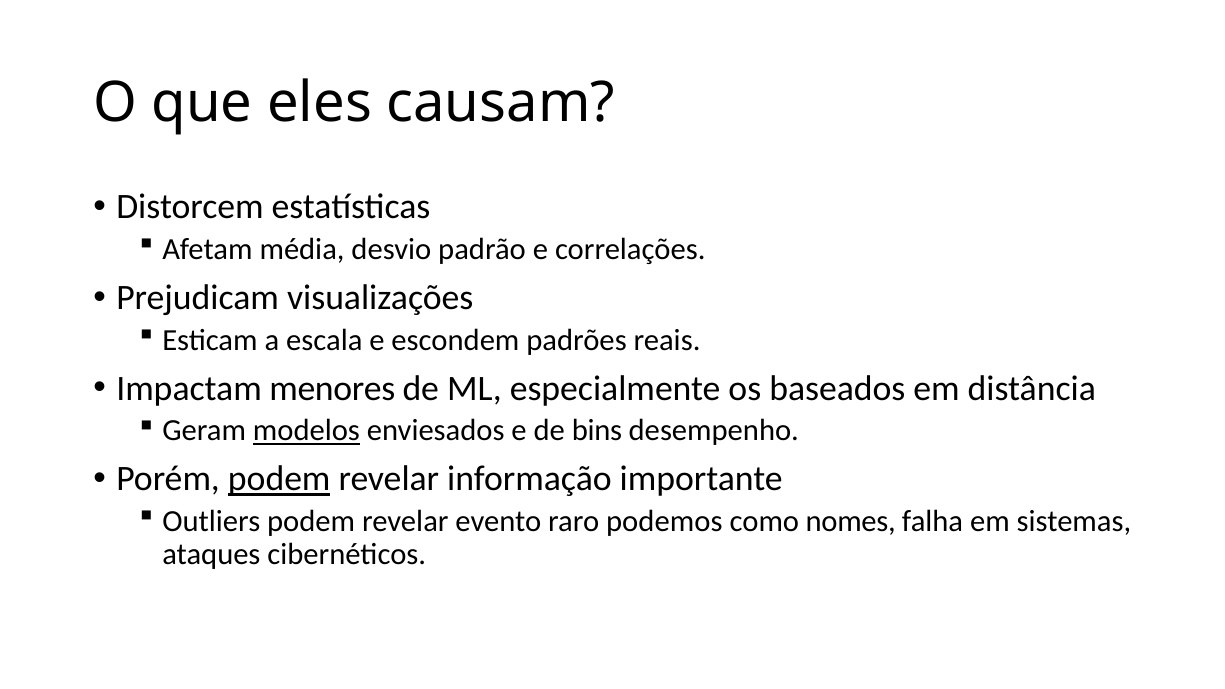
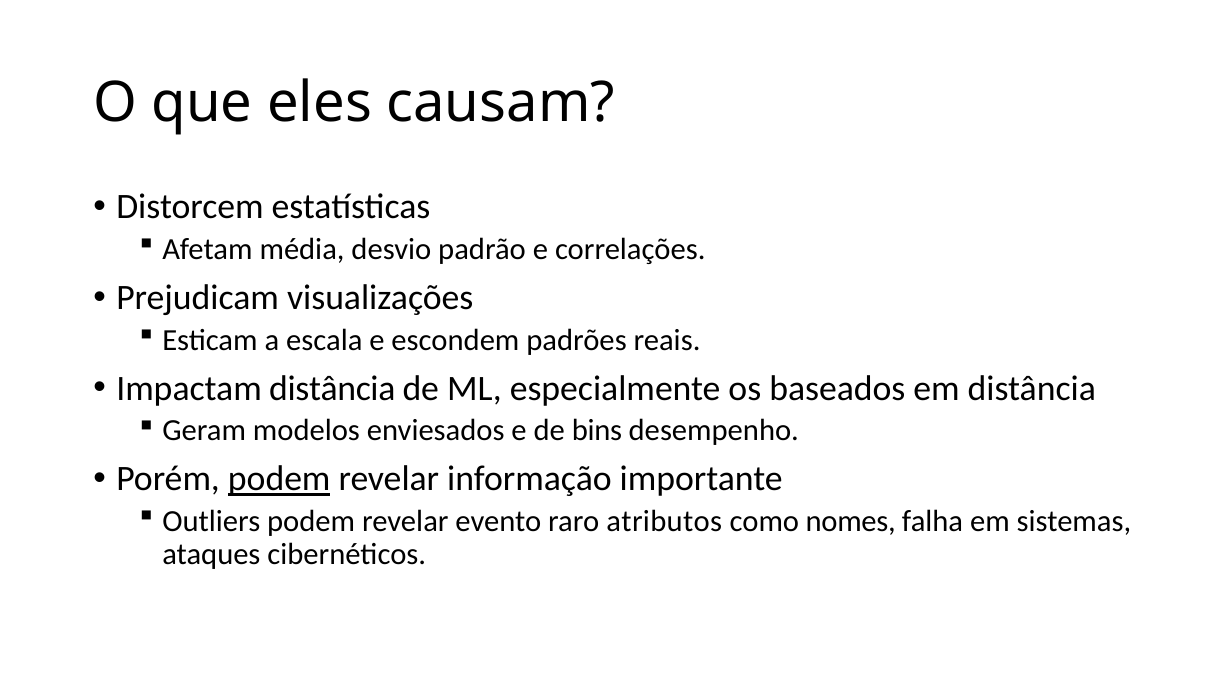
Impactam menores: menores -> distância
modelos underline: present -> none
podemos: podemos -> atributos
